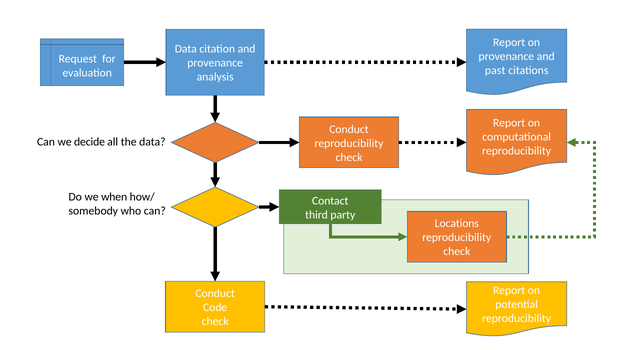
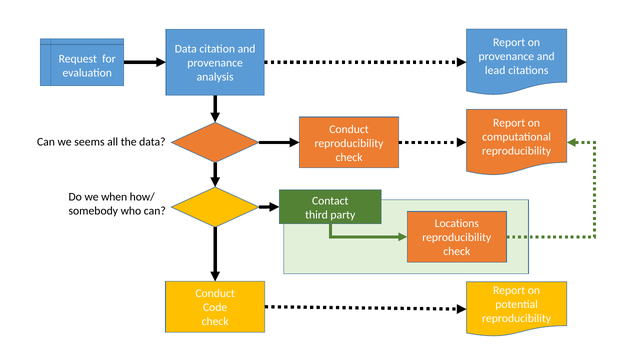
past: past -> lead
decide: decide -> seems
